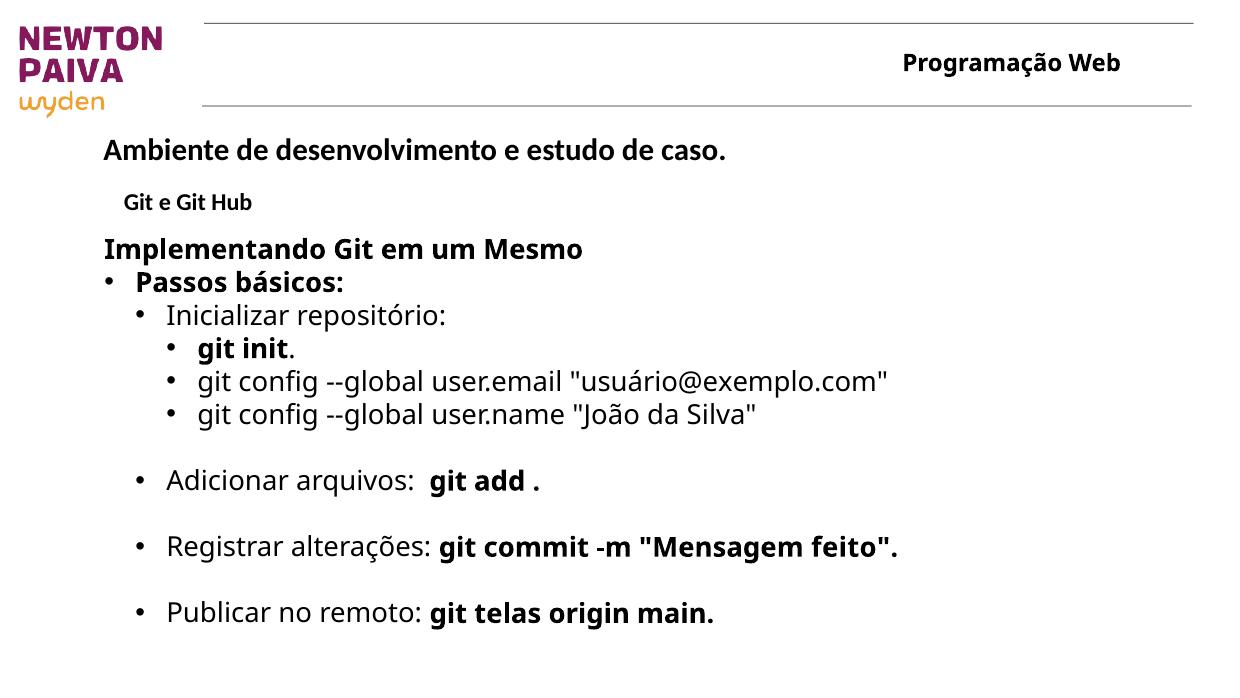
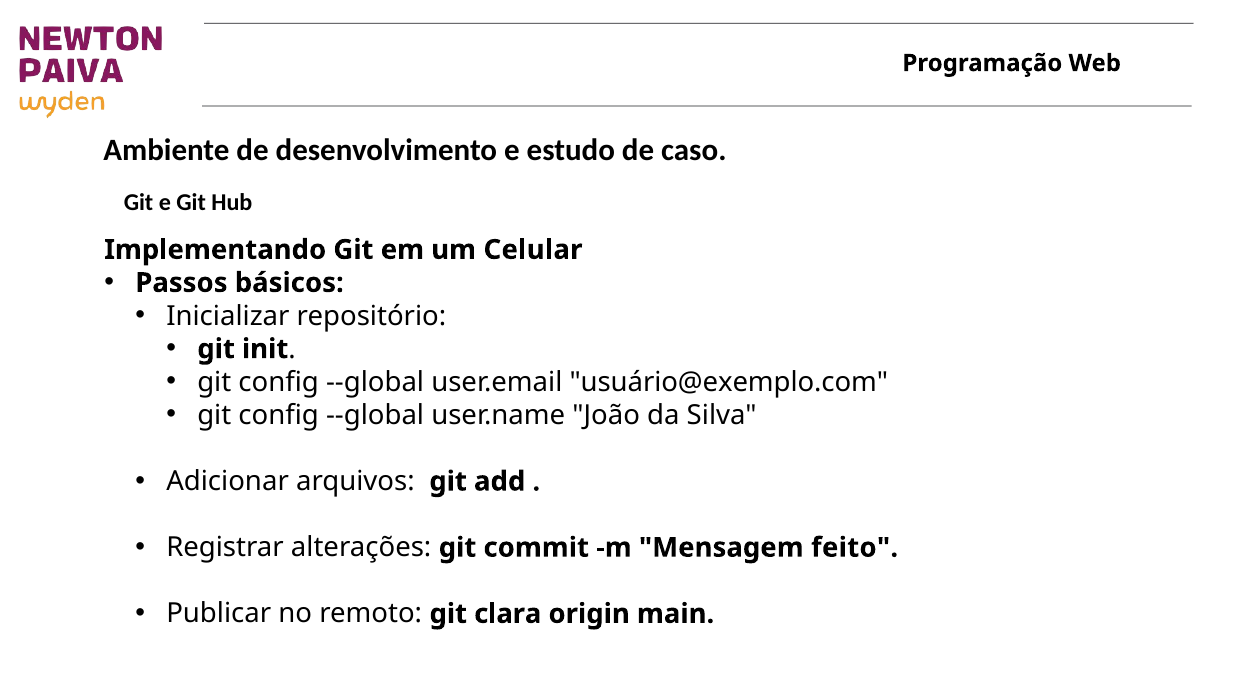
Mesmo: Mesmo -> Celular
telas: telas -> clara
